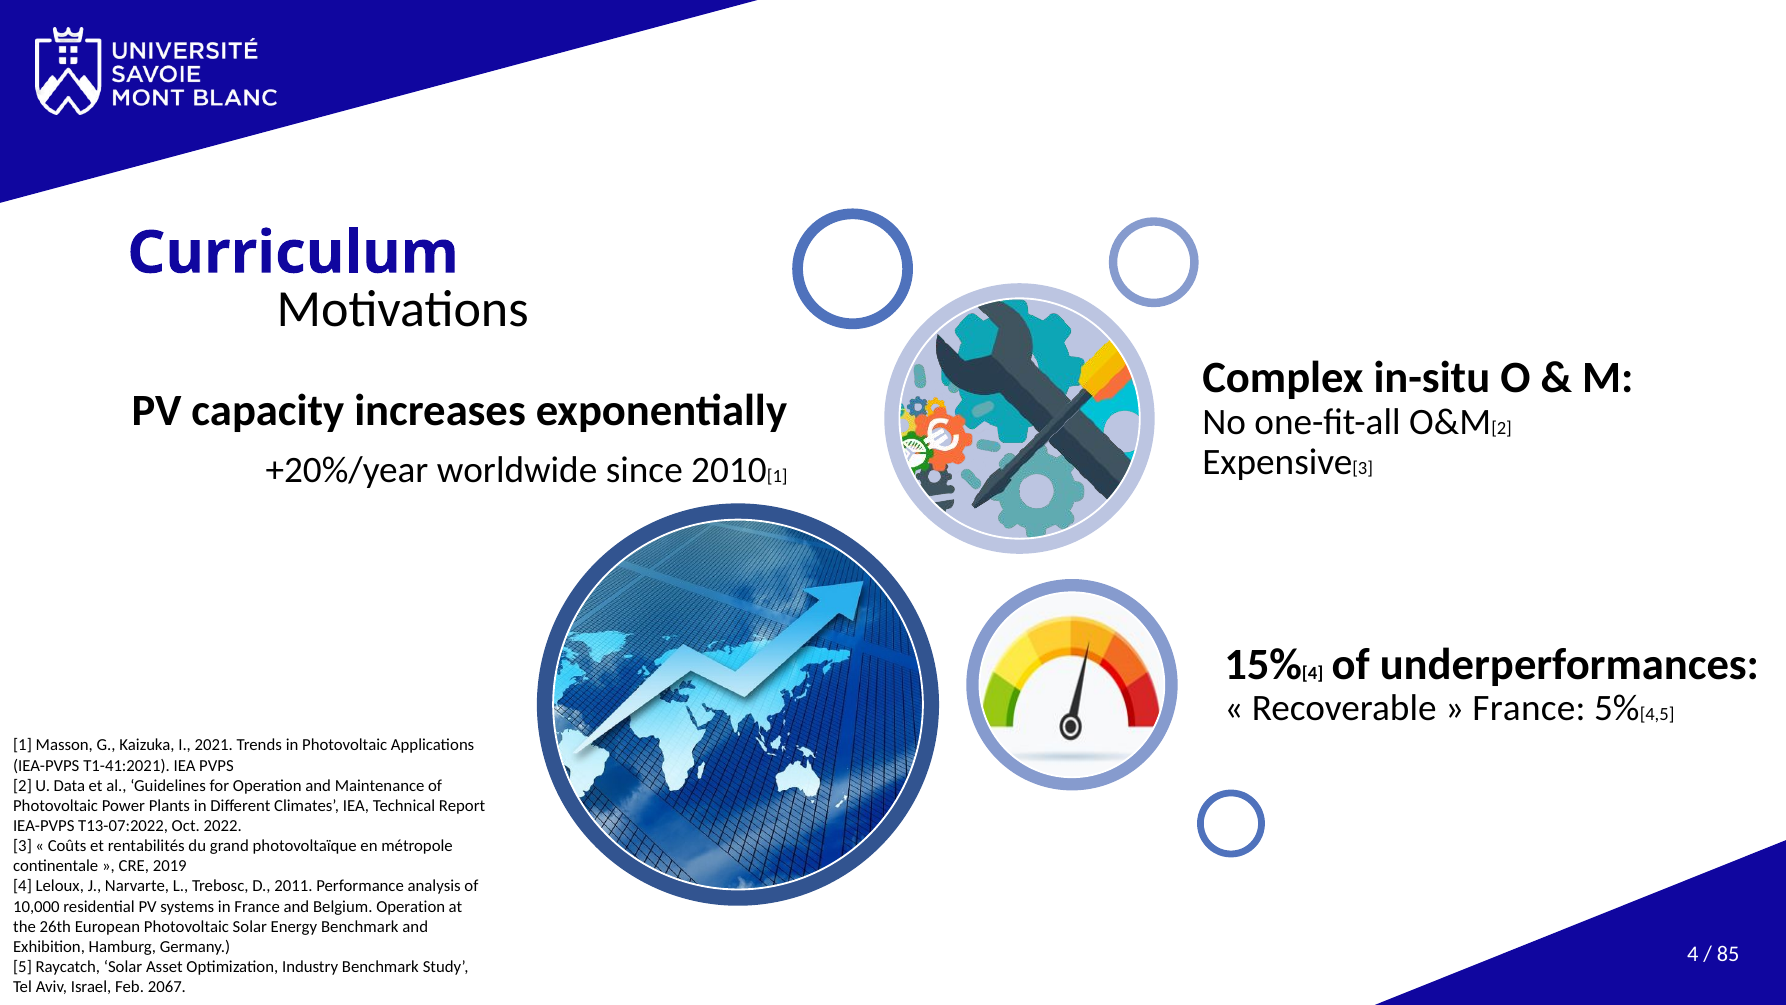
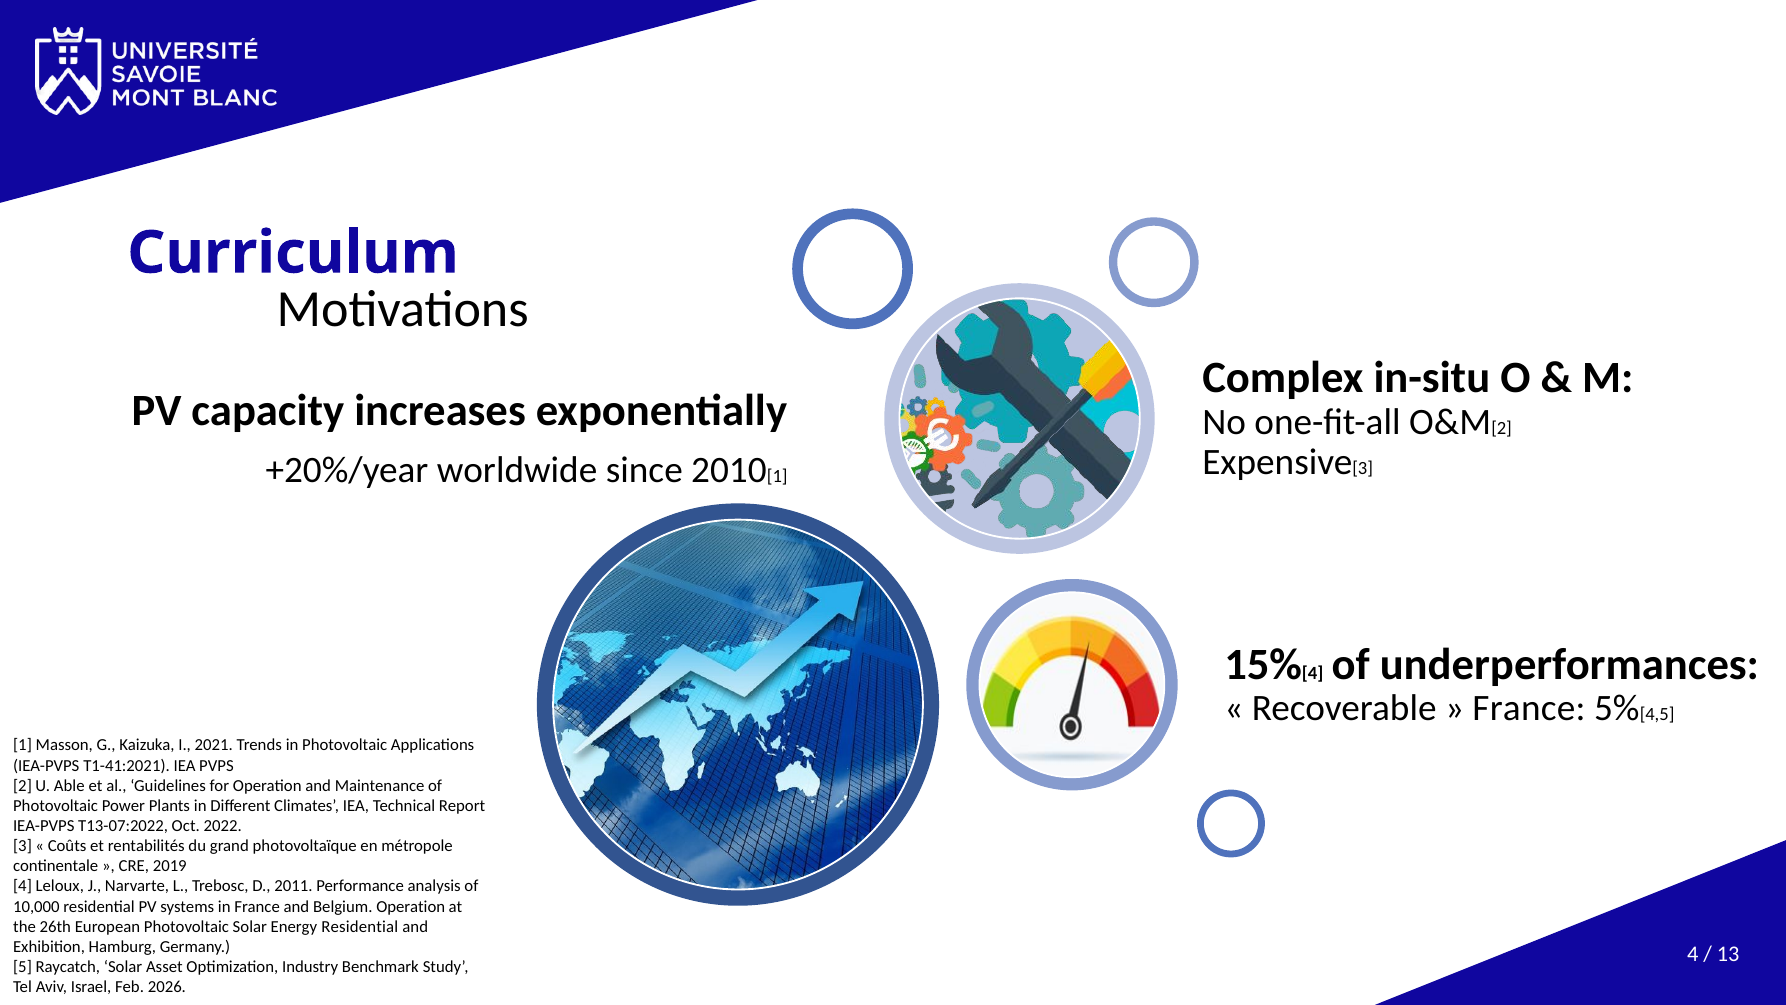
Data: Data -> Able
Energy Benchmark: Benchmark -> Residential
85: 85 -> 13
2067: 2067 -> 2026
